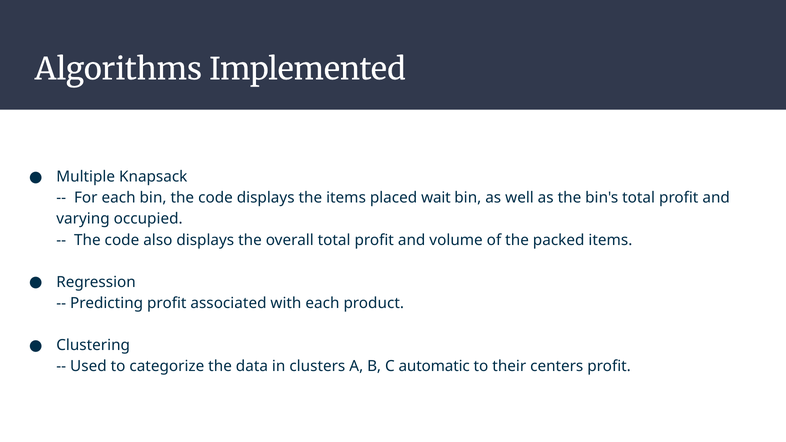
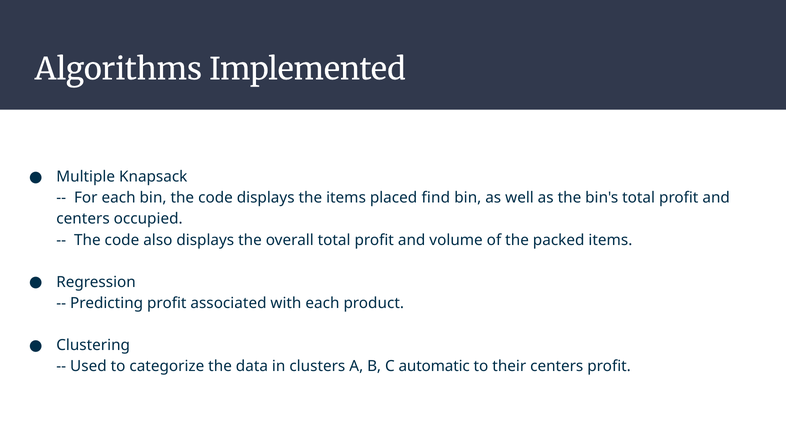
wait: wait -> find
varying at (83, 219): varying -> centers
